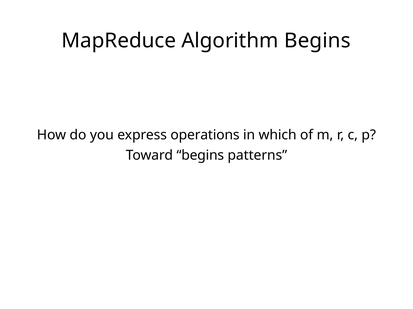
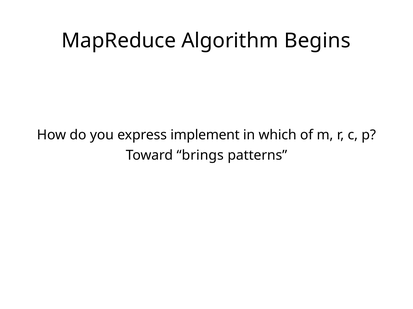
operations: operations -> implement
Toward begins: begins -> brings
